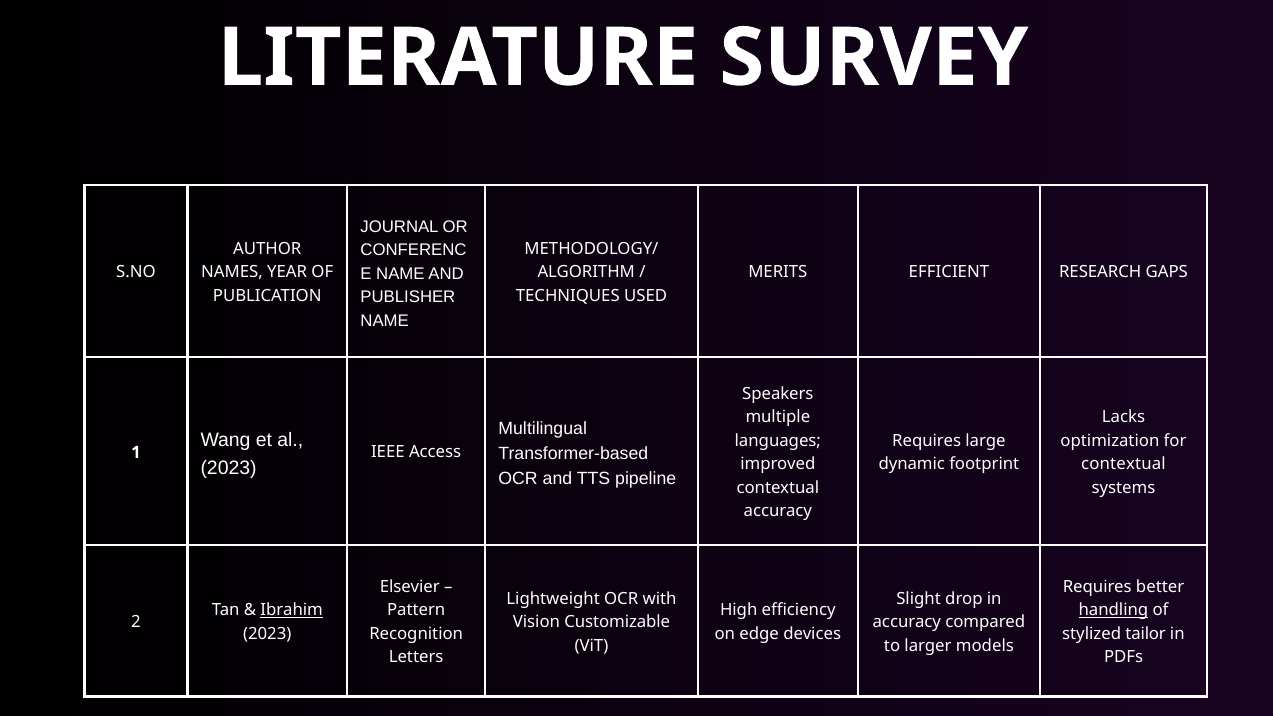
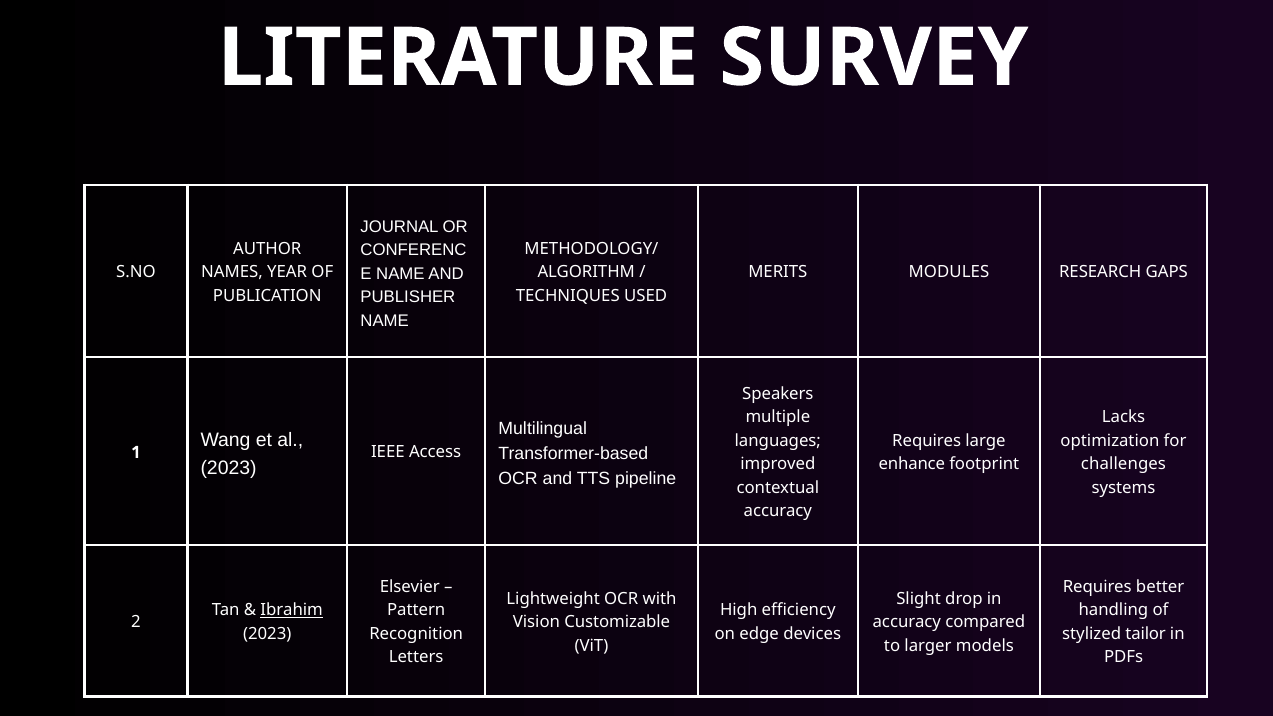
EFFICIENT: EFFICIENT -> MODULES
dynamic: dynamic -> enhance
contextual at (1123, 464): contextual -> challenges
handling underline: present -> none
